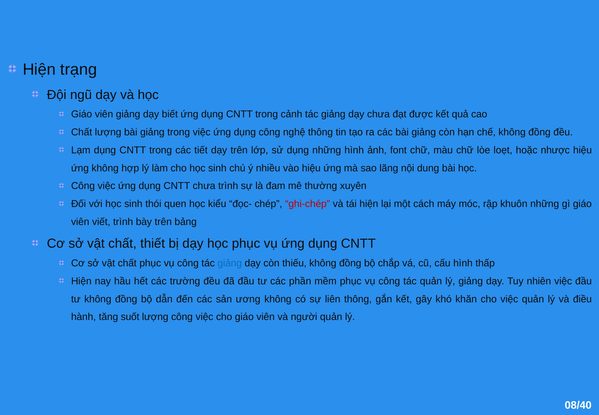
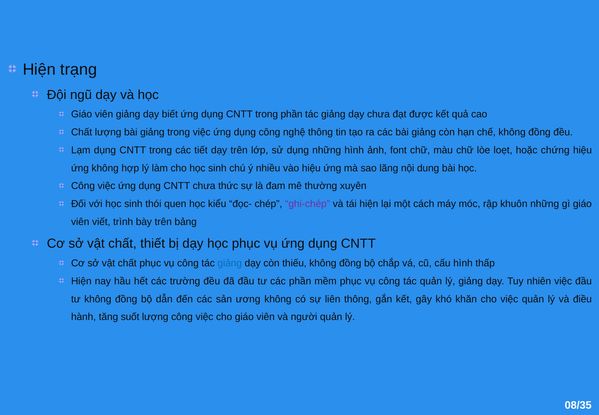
trong cảnh: cảnh -> phần
nhược: nhược -> chứng
chưa trình: trình -> thức
ghi-chép colour: red -> purple
08/40: 08/40 -> 08/35
